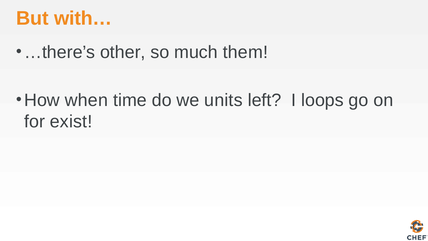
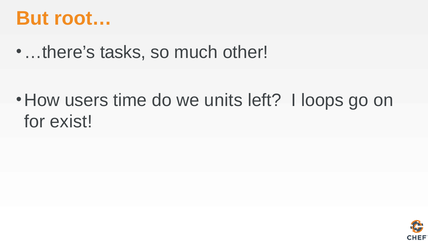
with…: with… -> root…
other: other -> tasks
them: them -> other
when: when -> users
